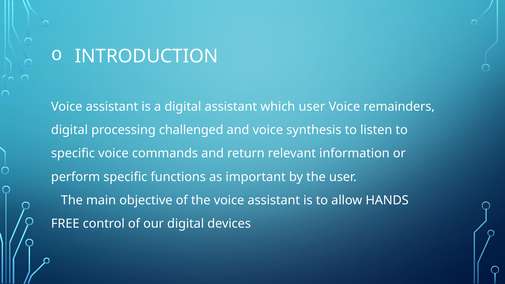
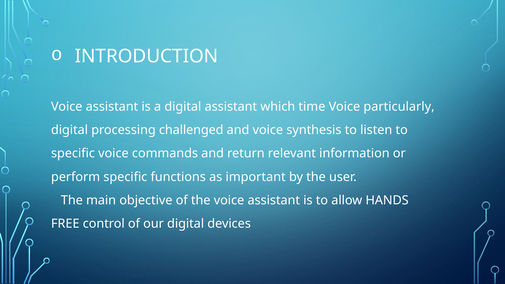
which user: user -> time
remainders: remainders -> particularly
